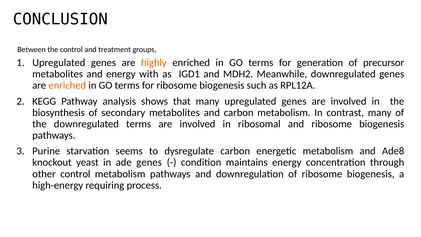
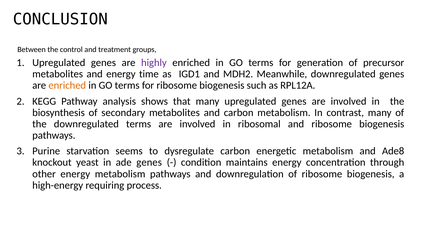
highly colour: orange -> purple
with: with -> time
other control: control -> energy
